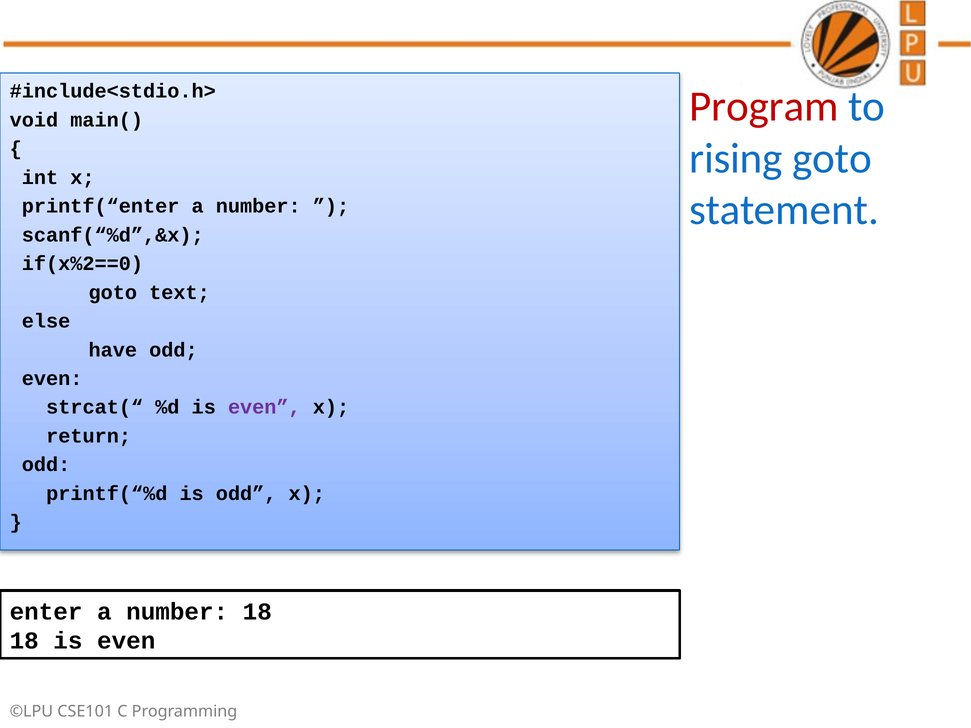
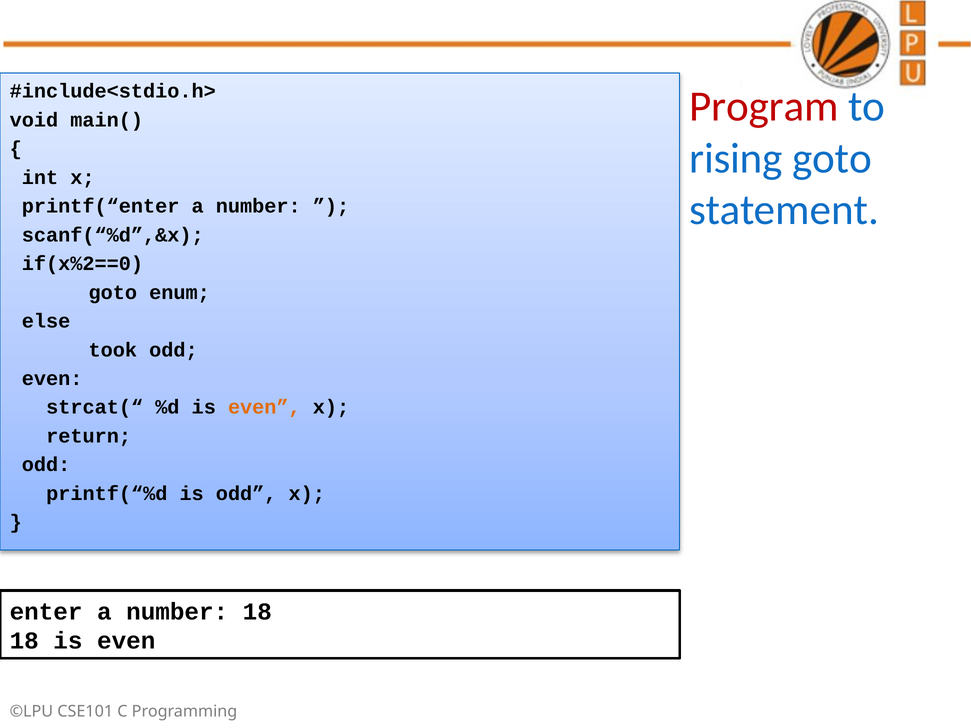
text: text -> enum
have: have -> took
even at (264, 407) colour: purple -> orange
